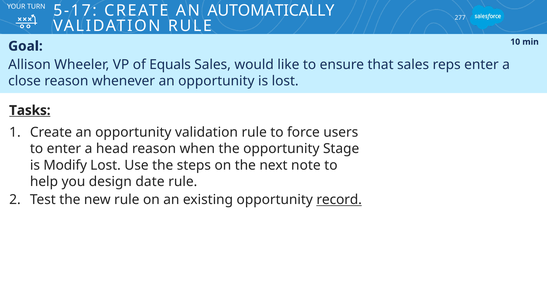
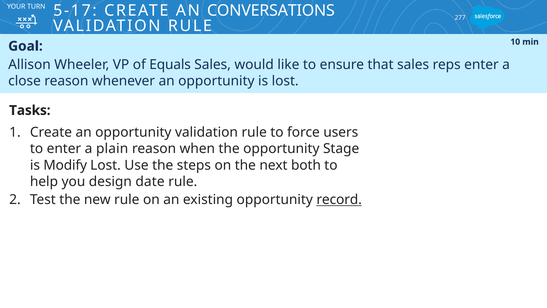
AUTOMATICALLY: AUTOMATICALLY -> CONVERSATIONS
Tasks underline: present -> none
head: head -> plain
note: note -> both
